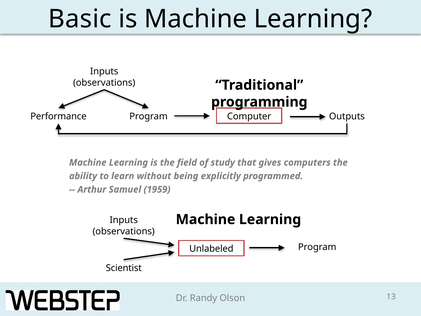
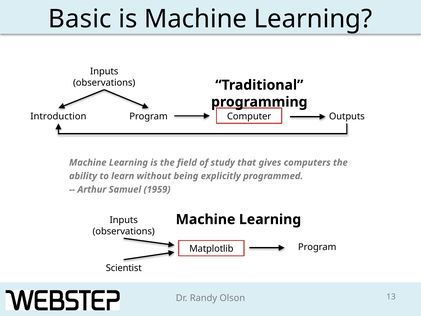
Performance: Performance -> Introduction
Unlabeled: Unlabeled -> Matplotlib
